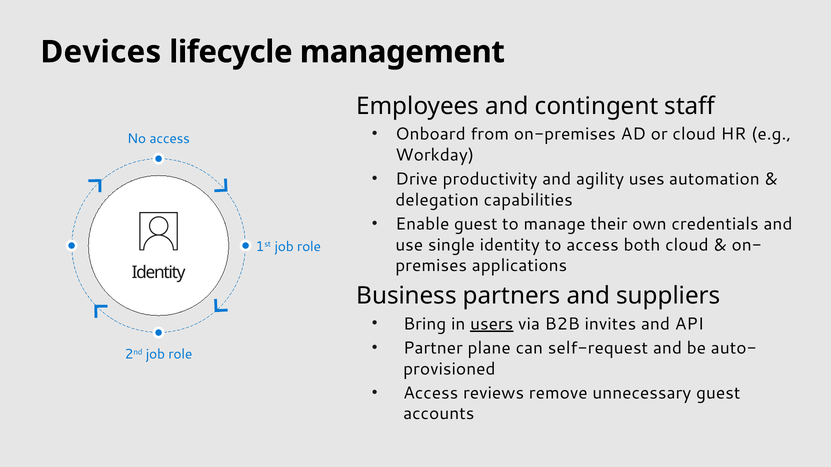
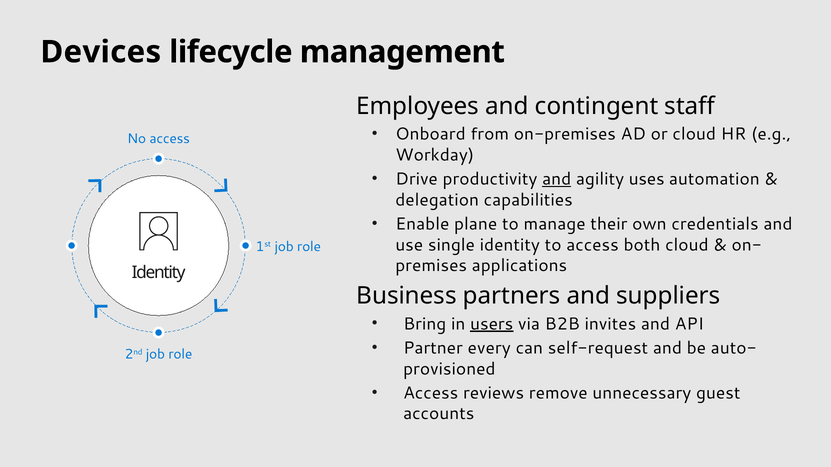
and at (557, 179) underline: none -> present
Enable guest: guest -> plane
plane: plane -> every
